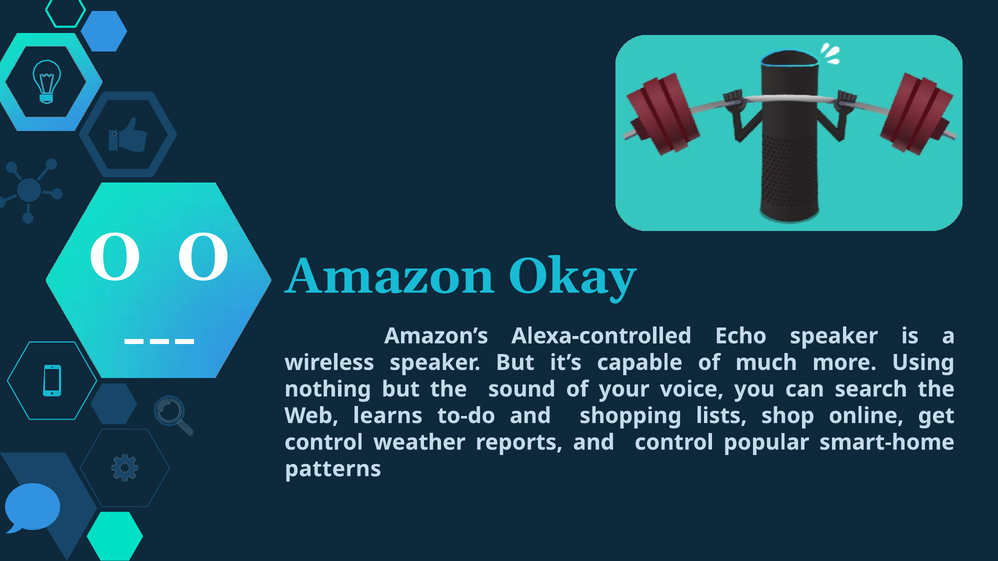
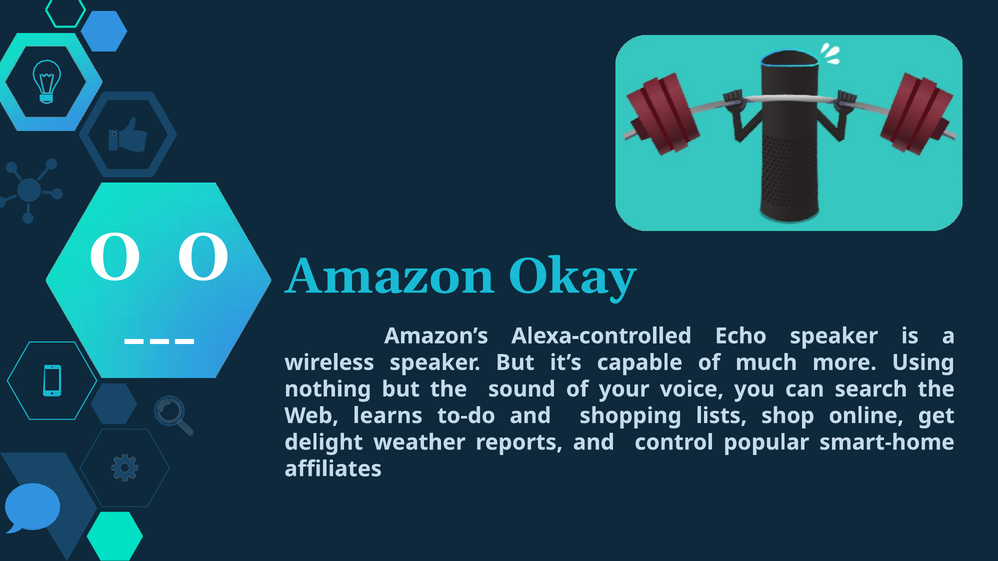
control at (324, 443): control -> delight
patterns: patterns -> affiliates
